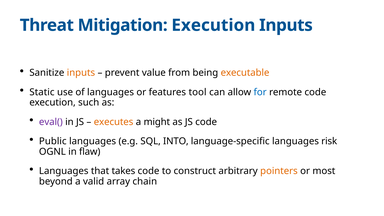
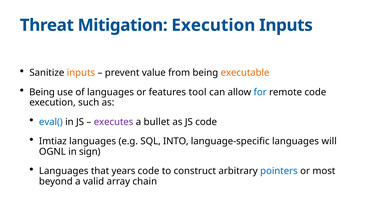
Static at (42, 92): Static -> Being
eval( colour: purple -> blue
executes colour: orange -> purple
might: might -> bullet
Public: Public -> Imtiaz
risk: risk -> will
flaw: flaw -> sign
takes: takes -> years
pointers colour: orange -> blue
